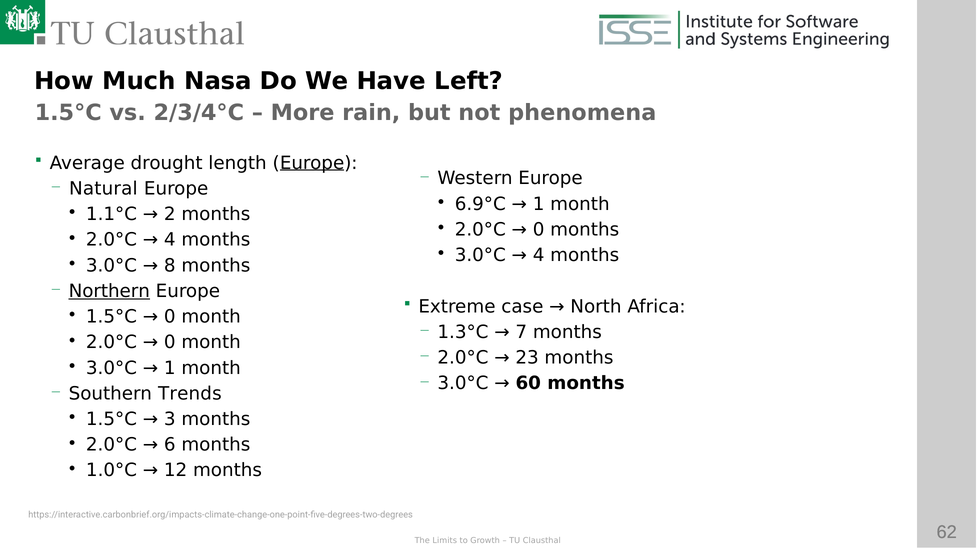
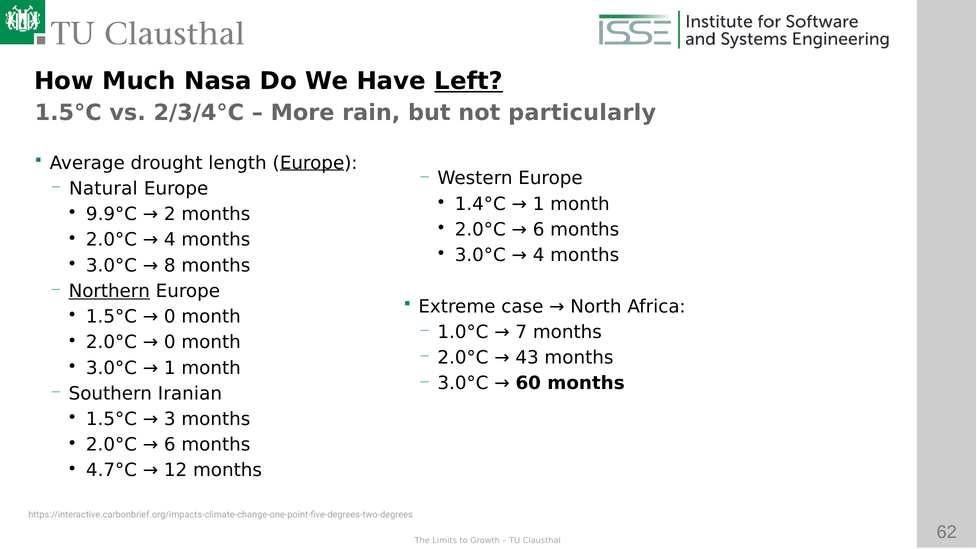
Left underline: none -> present
phenomena: phenomena -> particularly
6.9°C: 6.9°C -> 1.4°C
1.1°C: 1.1°C -> 9.9°C
0 at (539, 230): 0 -> 6
1.3°C: 1.3°C -> 1.0°C
23: 23 -> 43
Trends: Trends -> Iranian
1.0°C: 1.0°C -> 4.7°C
